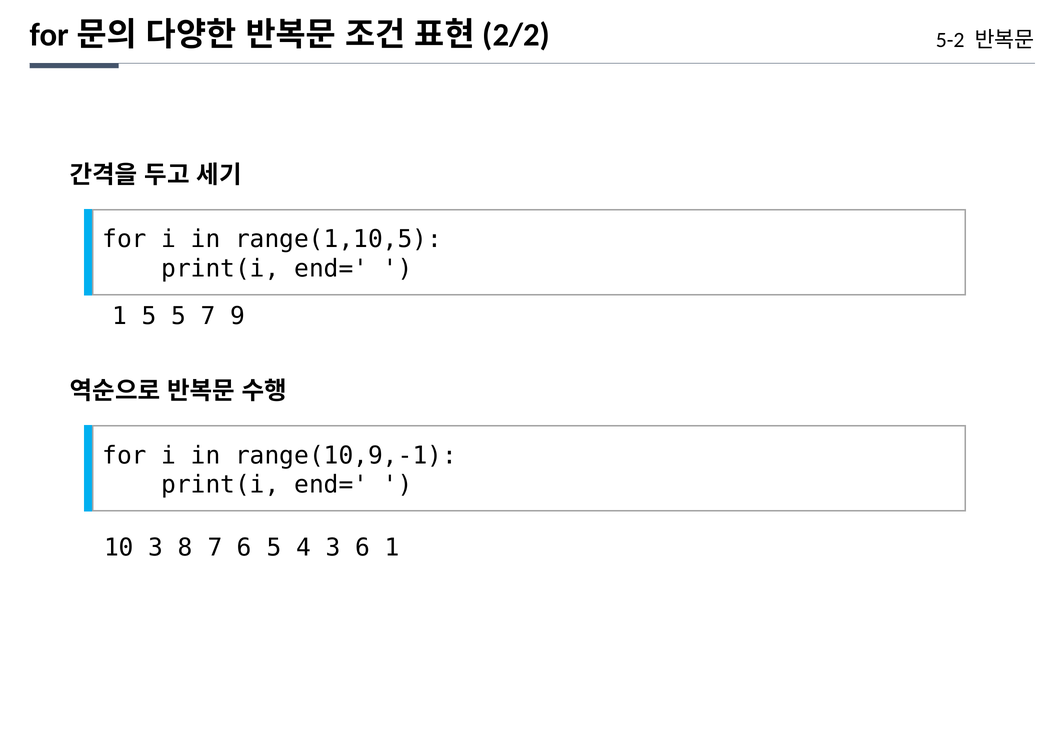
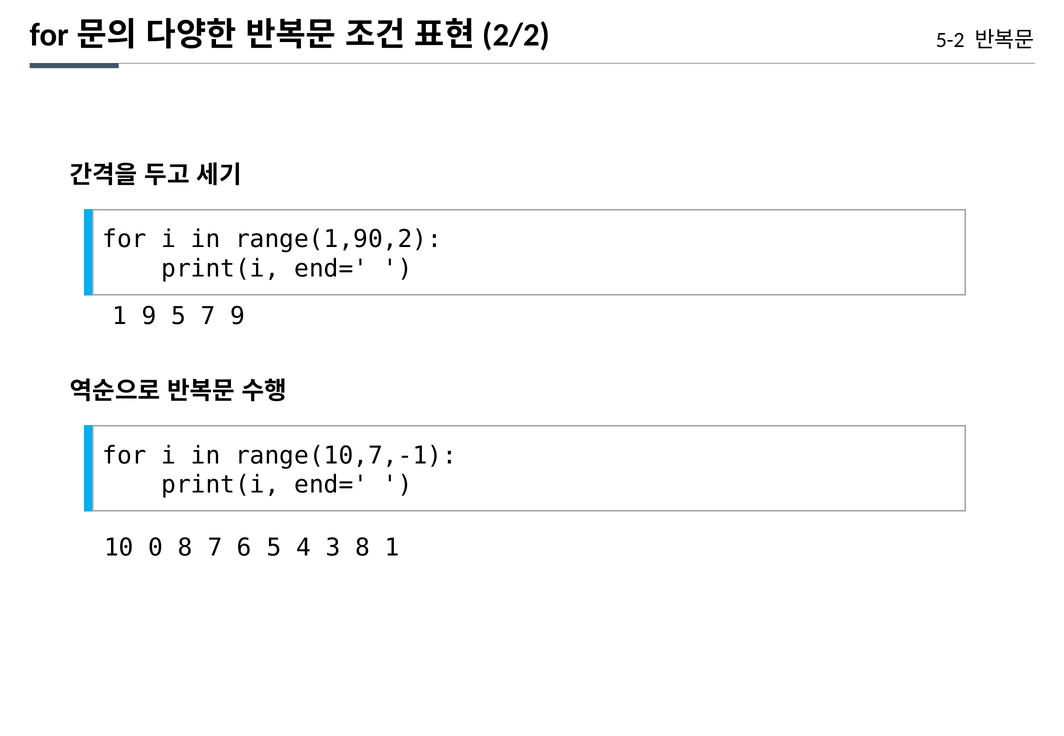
range(1,10,5: range(1,10,5 -> range(1,90,2
1 5: 5 -> 9
range(10,9,-1: range(10,9,-1 -> range(10,7,-1
10 3: 3 -> 0
3 6: 6 -> 8
